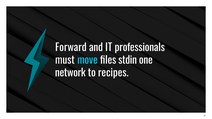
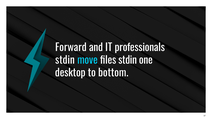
must at (65, 60): must -> stdin
network: network -> desktop
recipes: recipes -> bottom
